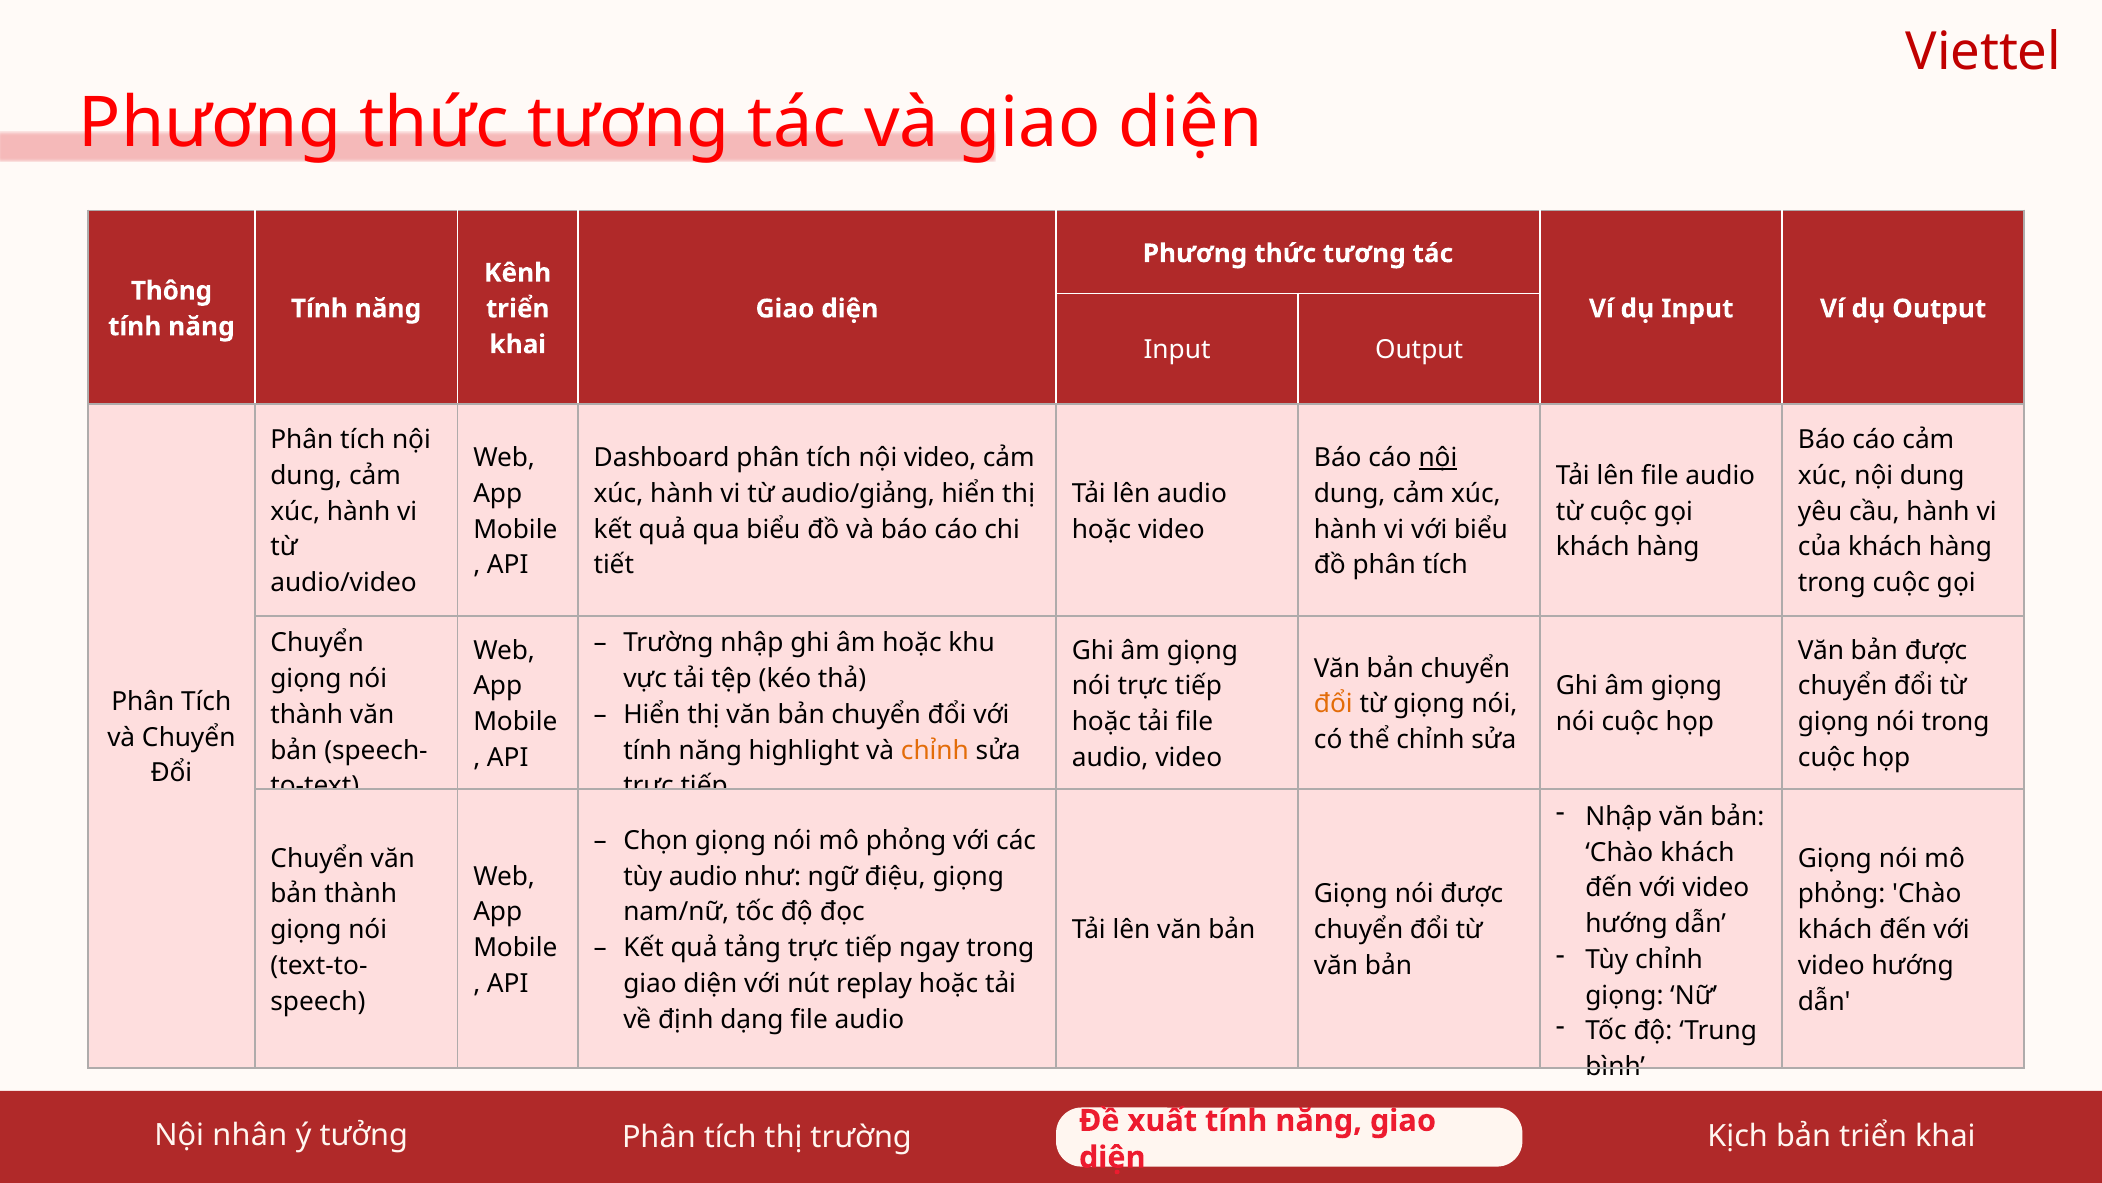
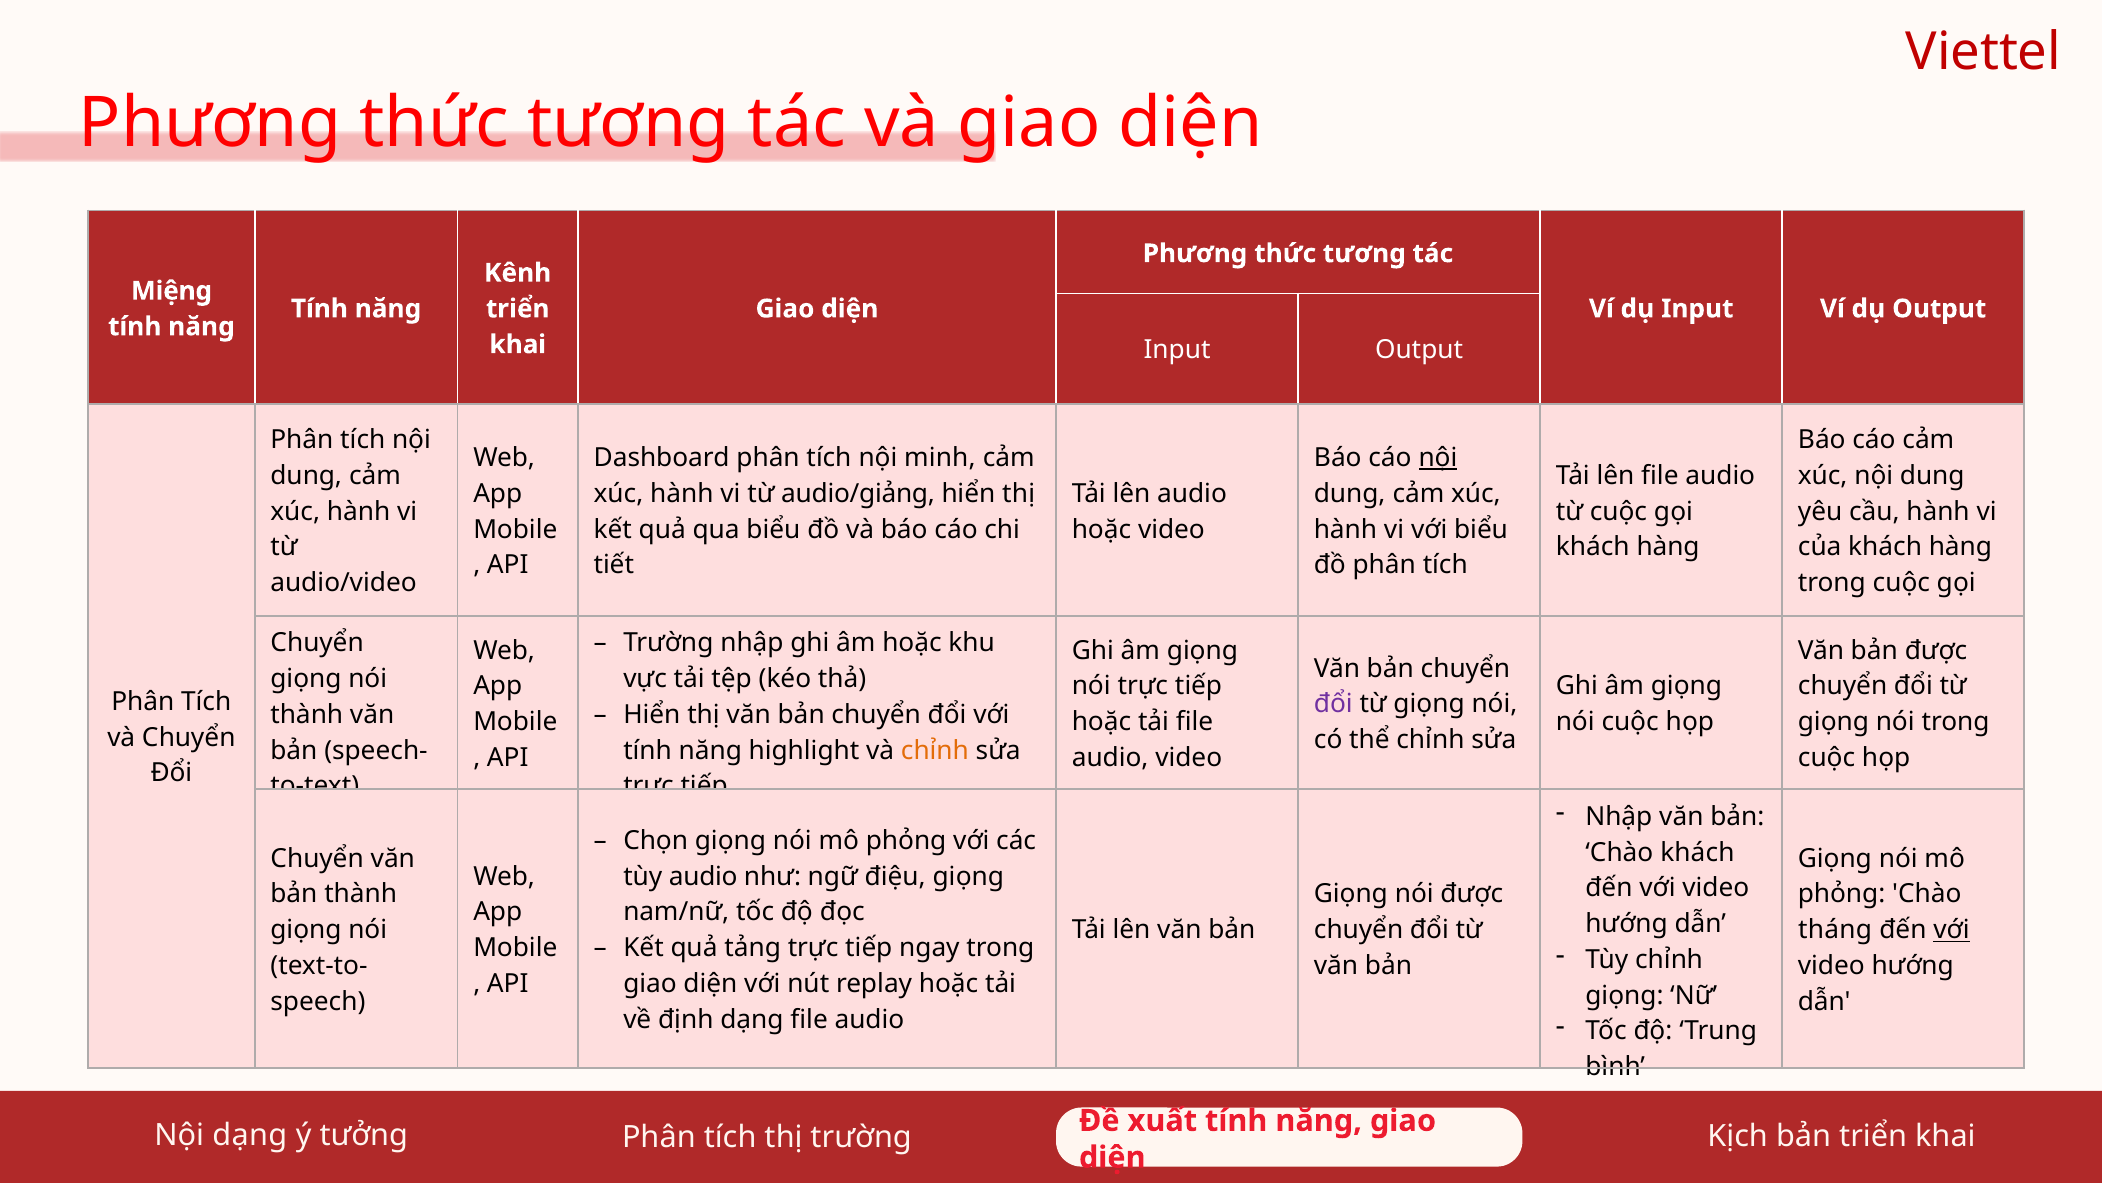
Thông: Thông -> Miệng
nội video: video -> minh
đổi at (1333, 704) colour: orange -> purple
khách at (1835, 930): khách -> tháng
với at (1951, 930) underline: none -> present
Nội nhân: nhân -> dạng
